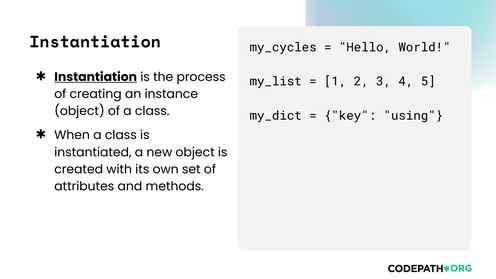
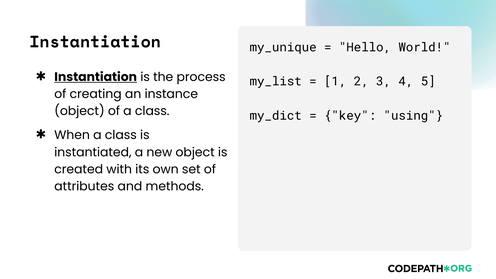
my_cycles: my_cycles -> my_unique
